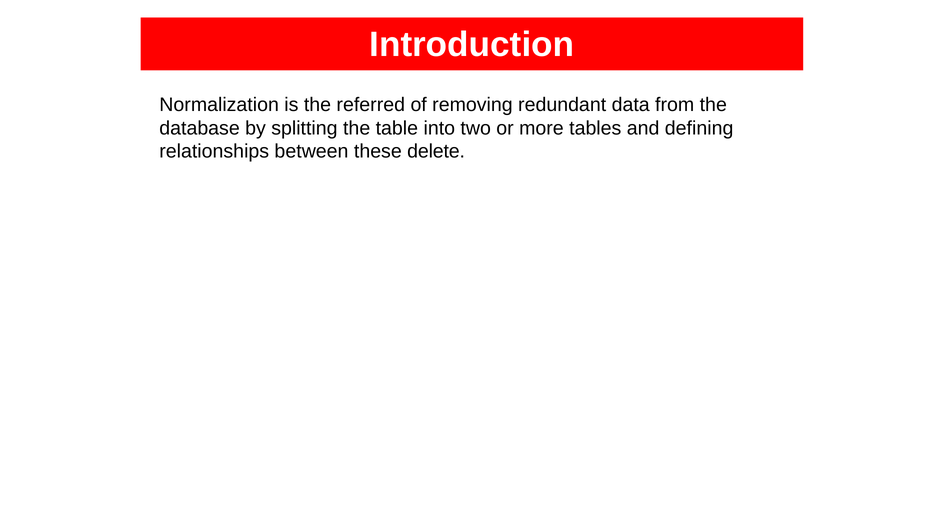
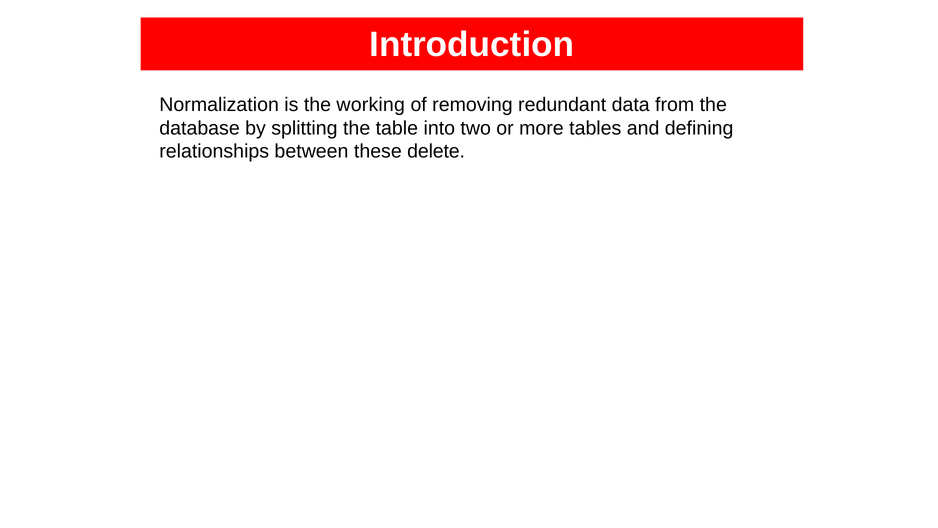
referred: referred -> working
